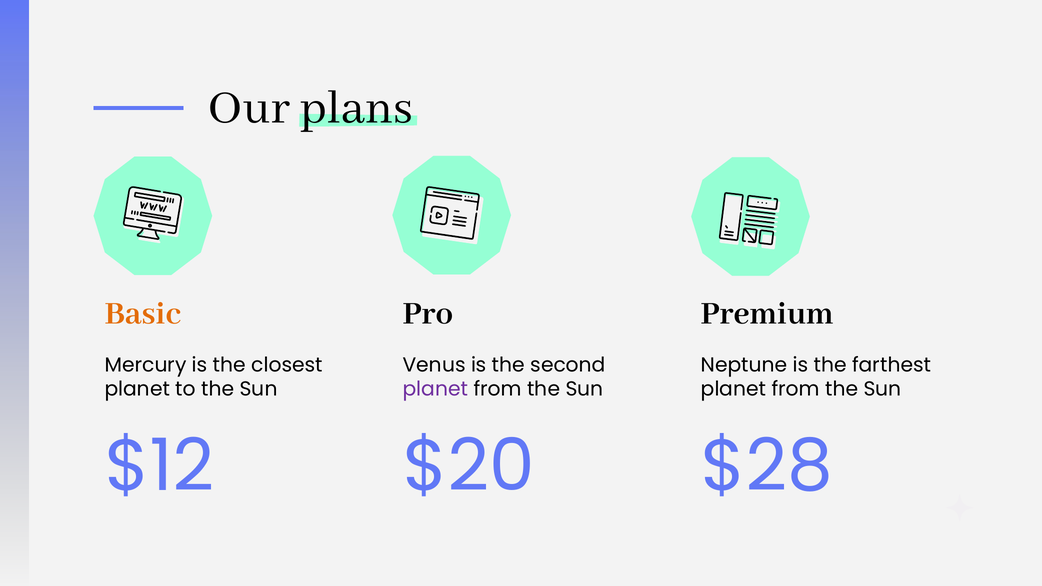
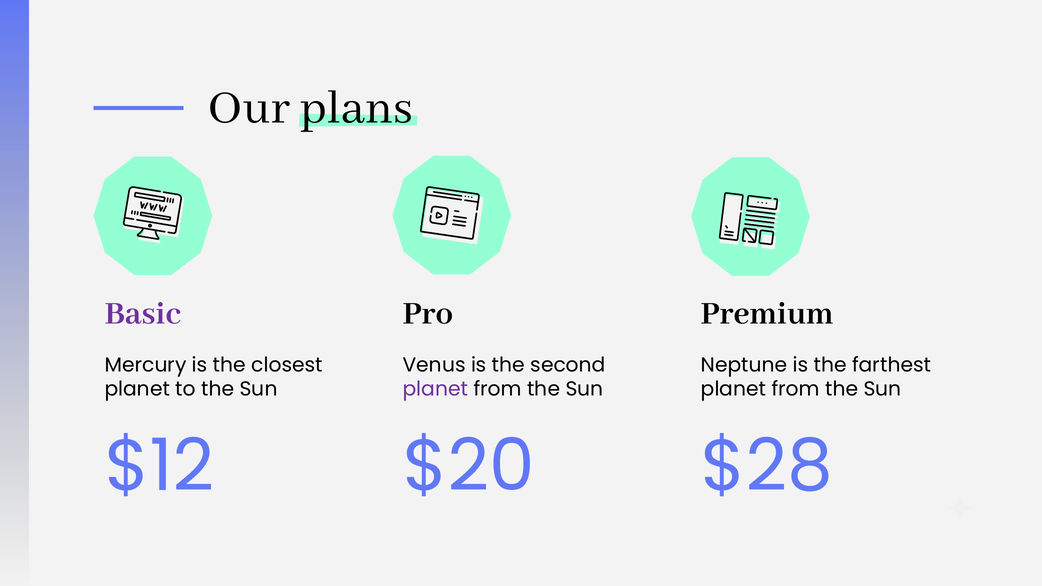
Basic colour: orange -> purple
